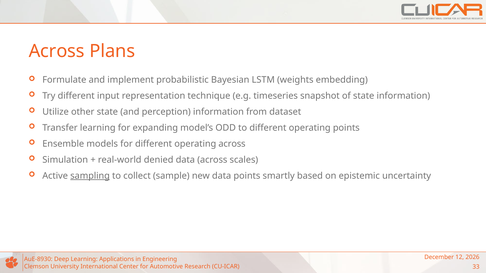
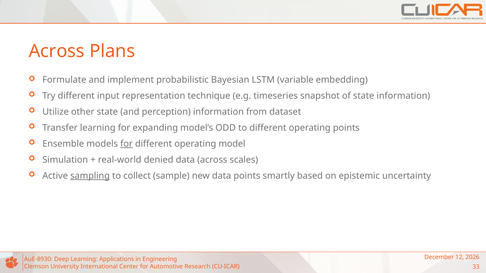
weights: weights -> variable
for at (127, 144) underline: none -> present
operating across: across -> model
